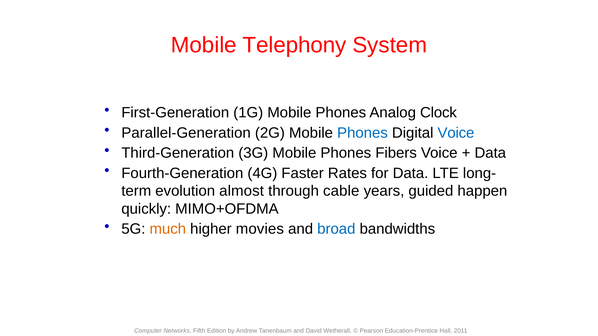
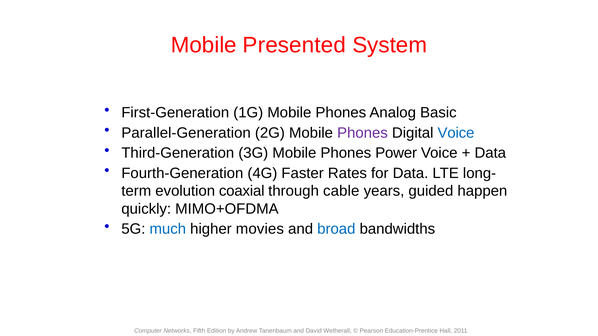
Telephony: Telephony -> Presented
Clock: Clock -> Basic
Phones at (362, 133) colour: blue -> purple
Fibers: Fibers -> Power
almost: almost -> coaxial
much colour: orange -> blue
